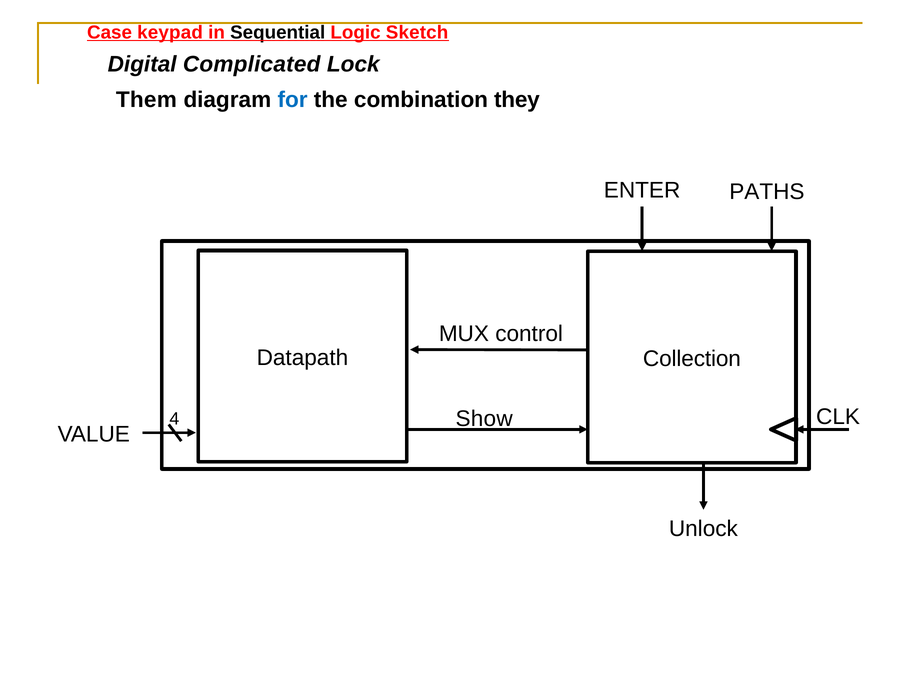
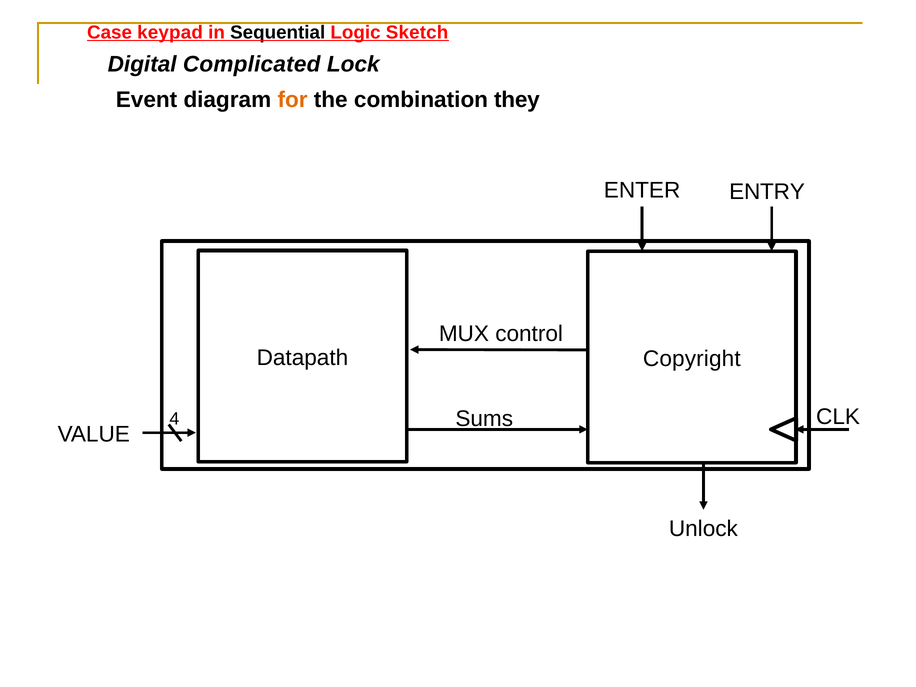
Them: Them -> Event
for colour: blue -> orange
PATHS: PATHS -> ENTRY
Collection: Collection -> Copyright
Show: Show -> Sums
